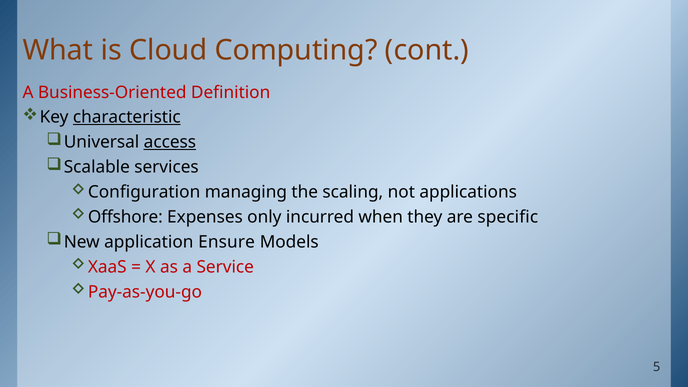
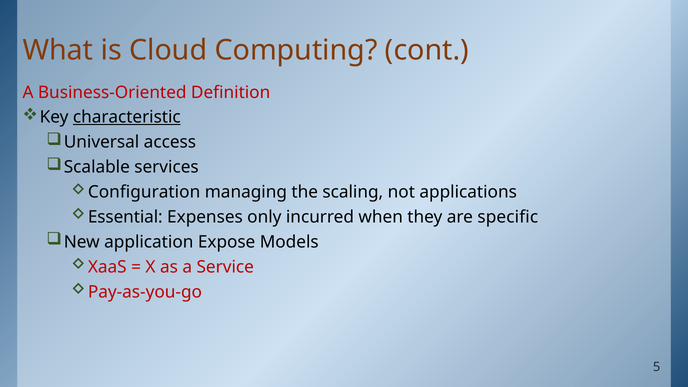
access underline: present -> none
Offshore: Offshore -> Essential
Ensure: Ensure -> Expose
